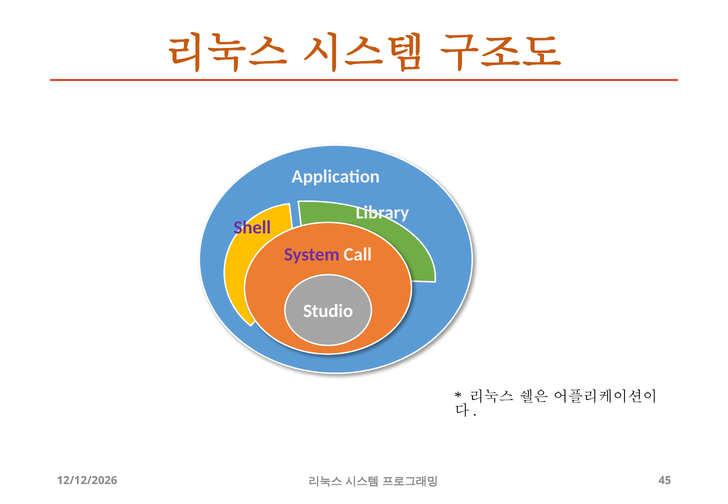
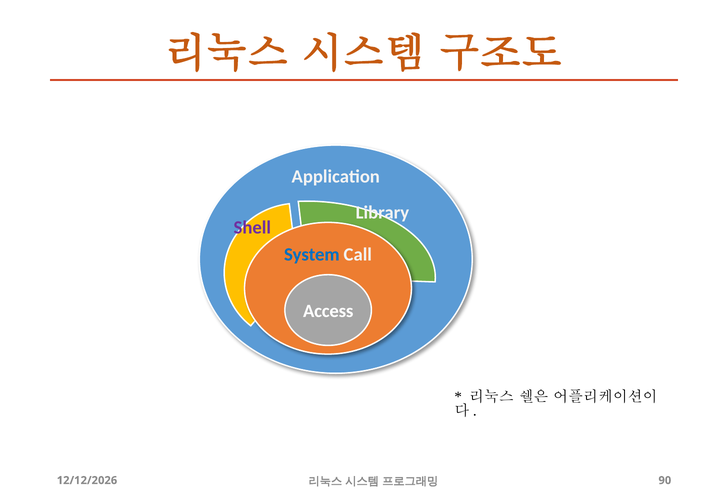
System colour: purple -> blue
Studio: Studio -> Access
45: 45 -> 90
